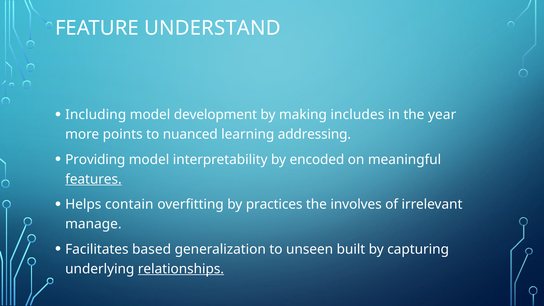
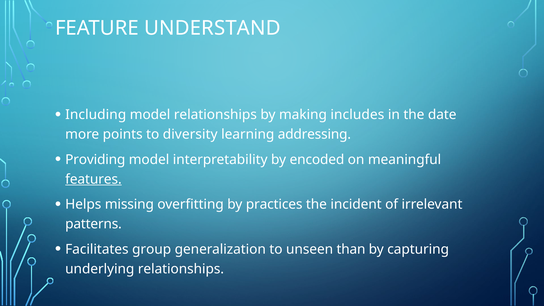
model development: development -> relationships
year: year -> date
nuanced: nuanced -> diversity
contain: contain -> missing
involves: involves -> incident
manage: manage -> patterns
based: based -> group
built: built -> than
relationships at (181, 269) underline: present -> none
